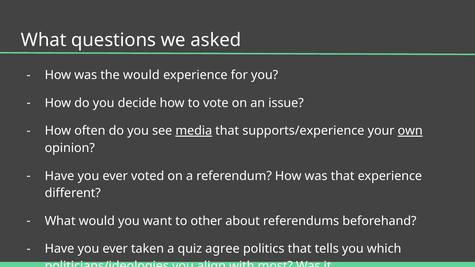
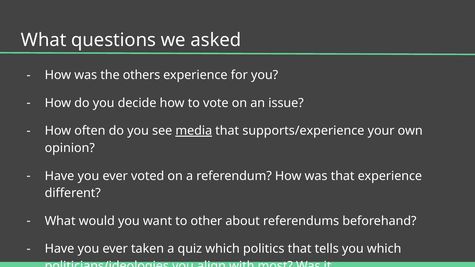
the would: would -> others
own underline: present -> none
quiz agree: agree -> which
